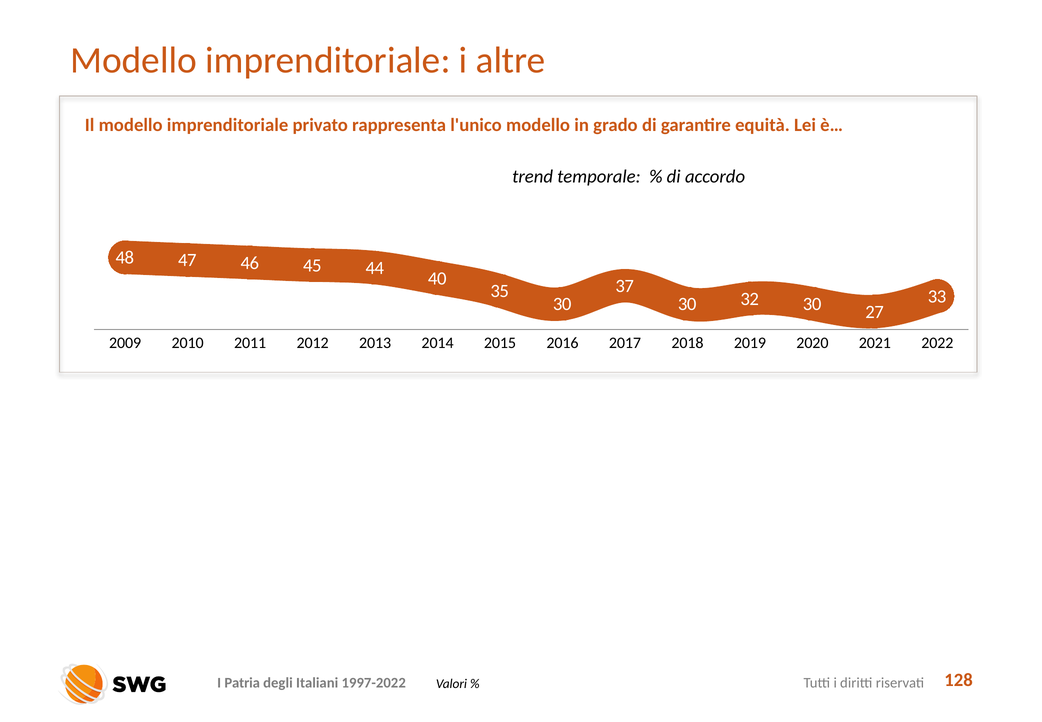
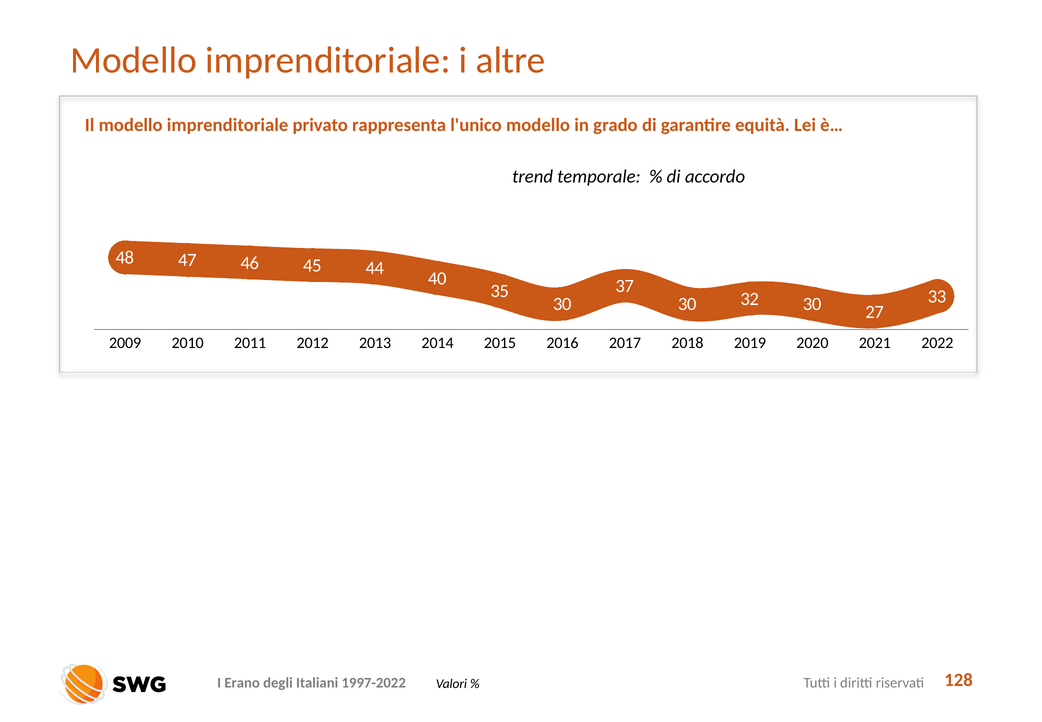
Patria: Patria -> Erano
